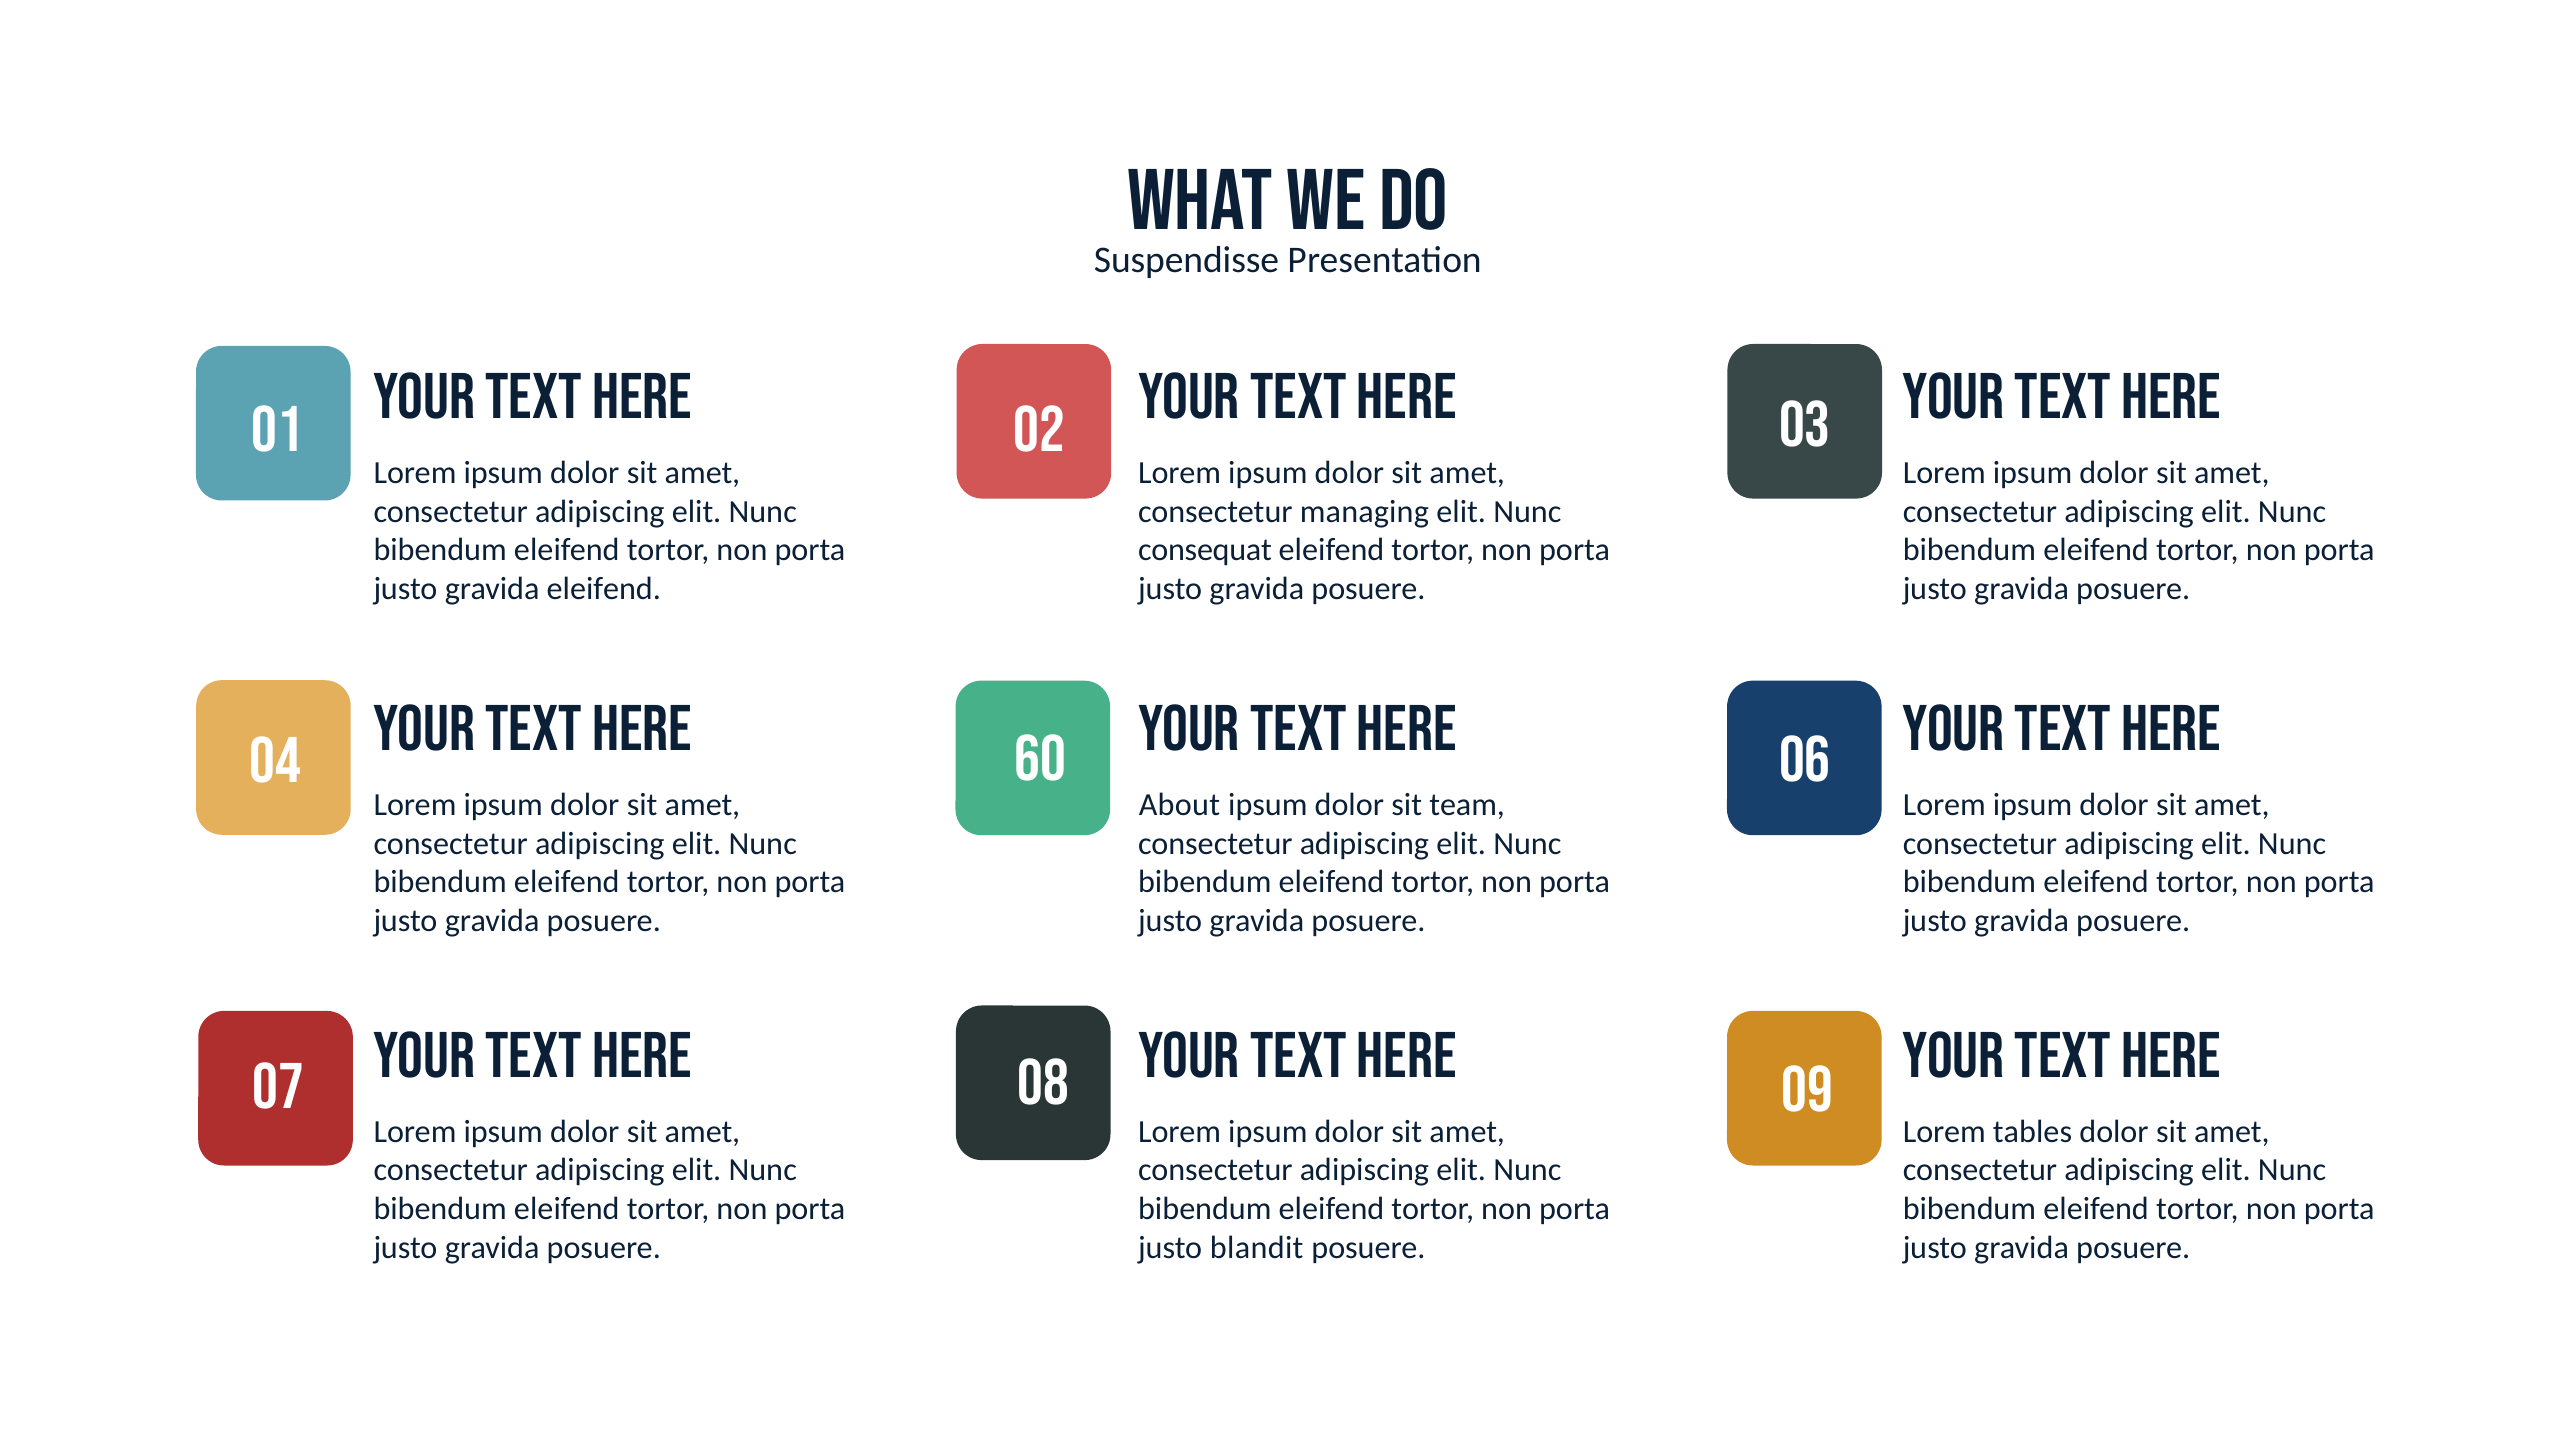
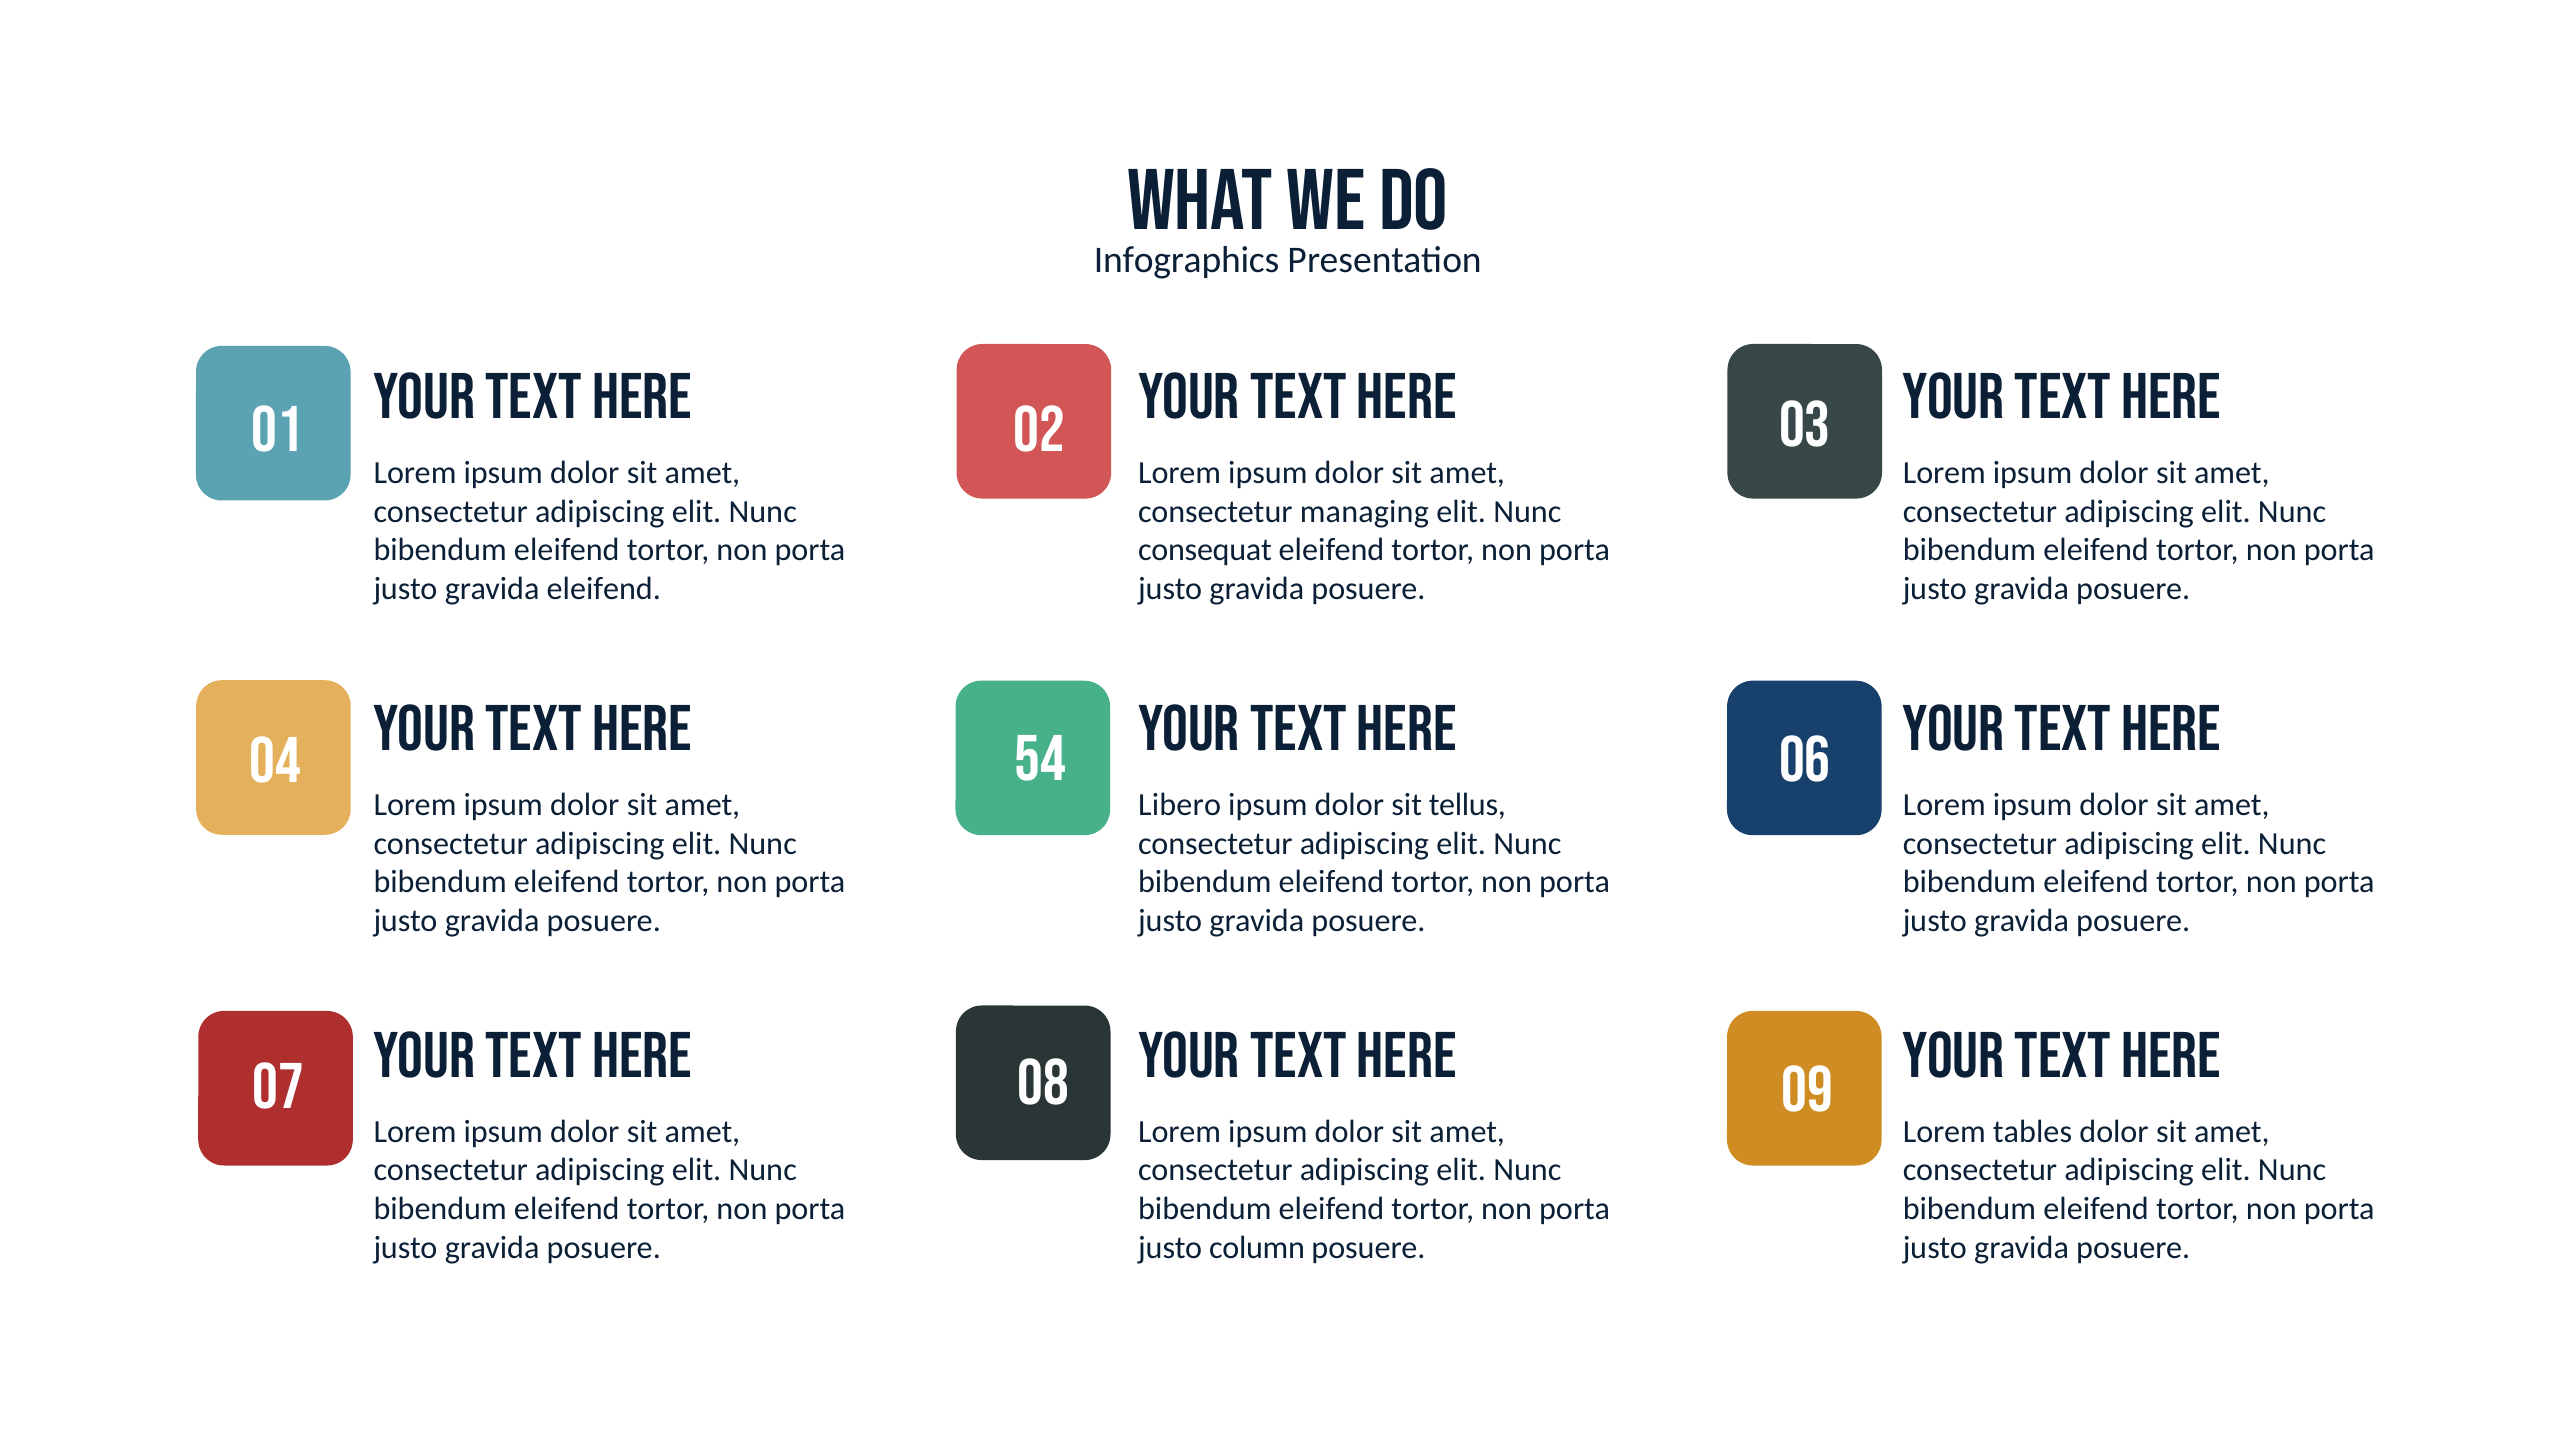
Suspendisse: Suspendisse -> Infographics
60: 60 -> 54
About: About -> Libero
team: team -> tellus
blandit: blandit -> column
